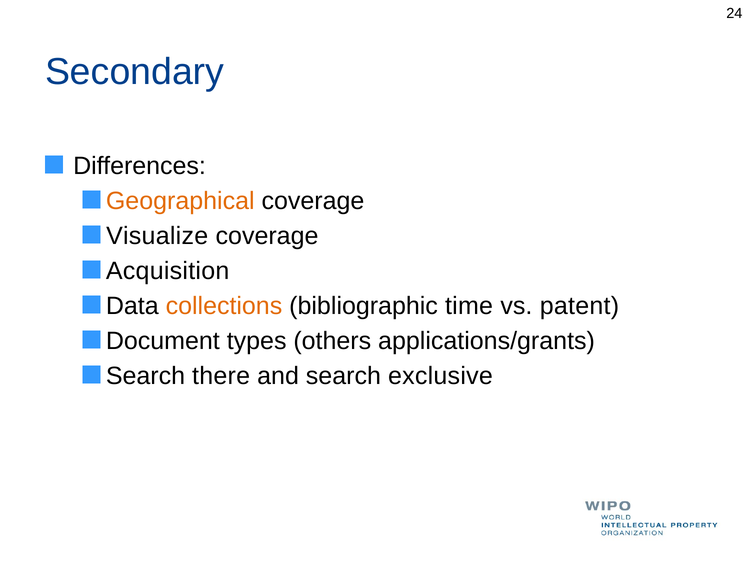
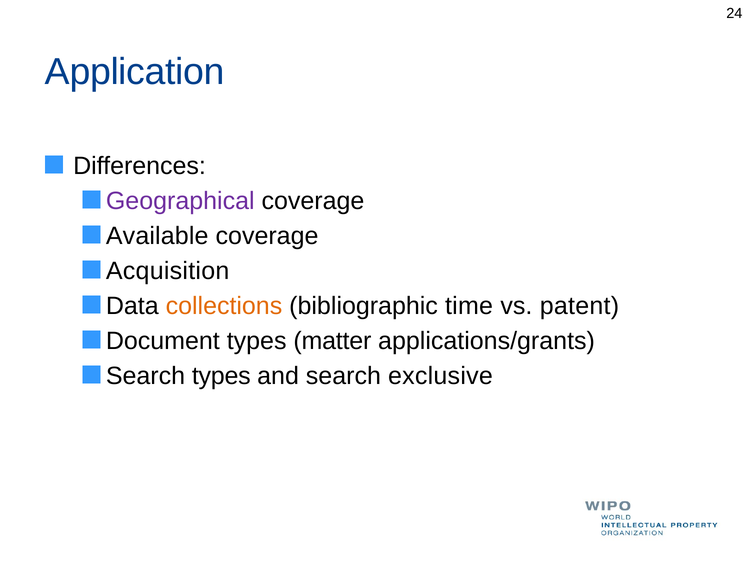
Secondary: Secondary -> Application
Geographical colour: orange -> purple
Visualize: Visualize -> Available
others: others -> matter
Search there: there -> types
